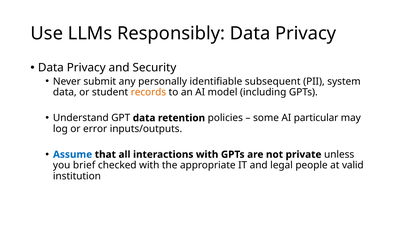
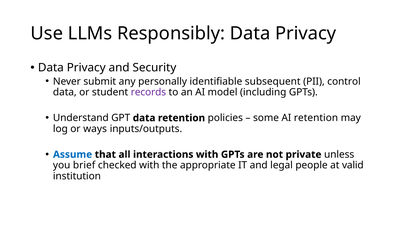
system: system -> control
records colour: orange -> purple
AI particular: particular -> retention
error: error -> ways
